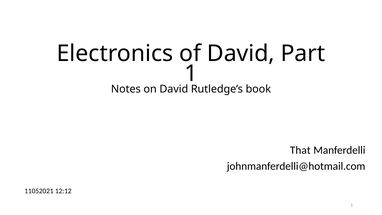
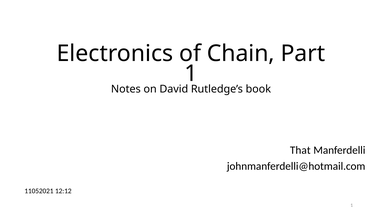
of David: David -> Chain
